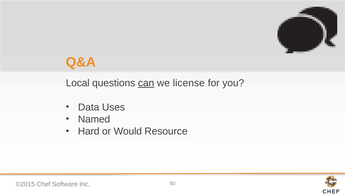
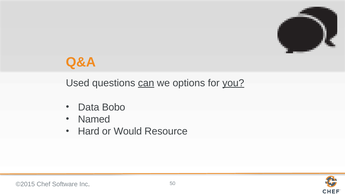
Local: Local -> Used
license: license -> options
you underline: none -> present
Uses: Uses -> Bobo
